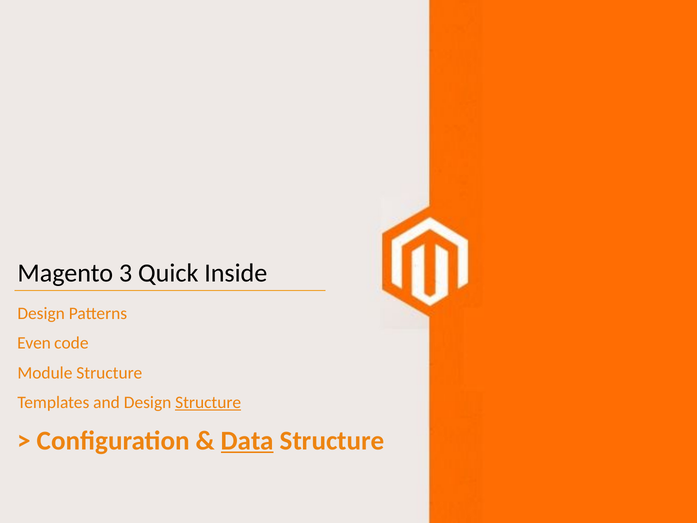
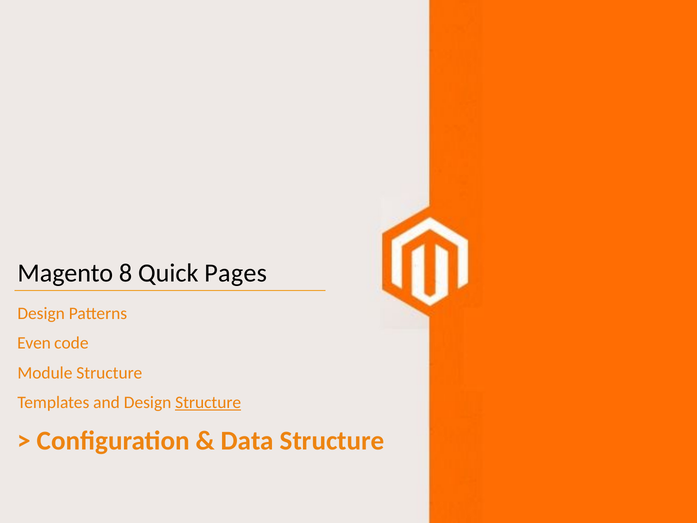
3: 3 -> 8
Inside: Inside -> Pages
Data underline: present -> none
